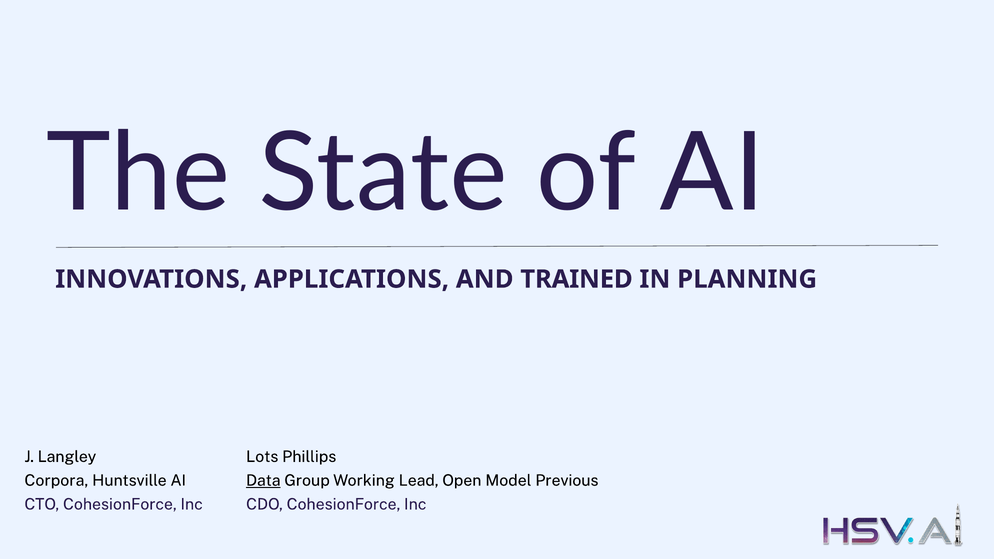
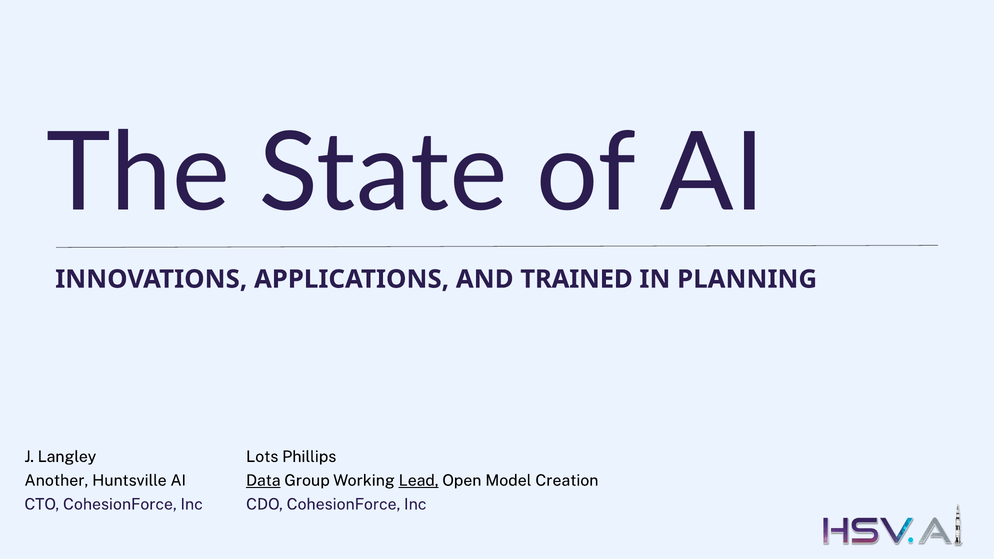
Corpora: Corpora -> Another
Lead underline: none -> present
Previous: Previous -> Creation
